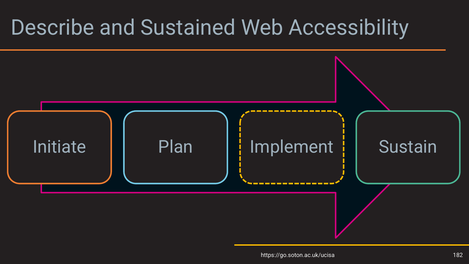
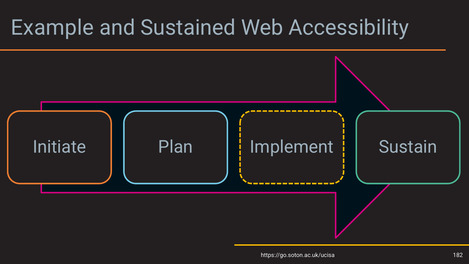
Describe: Describe -> Example
